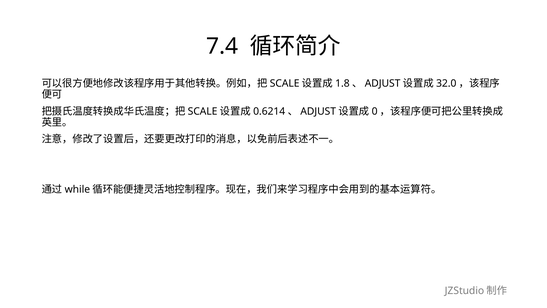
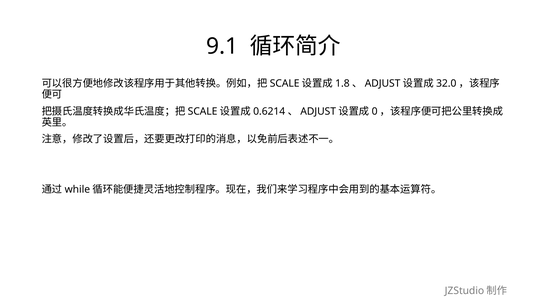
7.4: 7.4 -> 9.1
